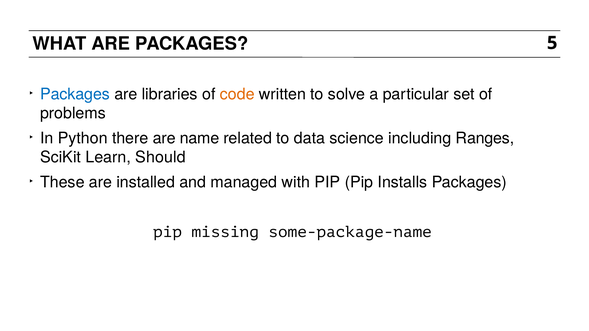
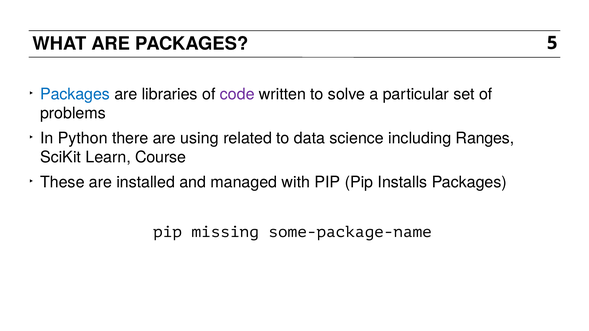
code colour: orange -> purple
name: name -> using
Should: Should -> Course
